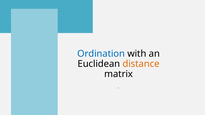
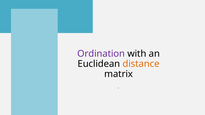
Ordination colour: blue -> purple
